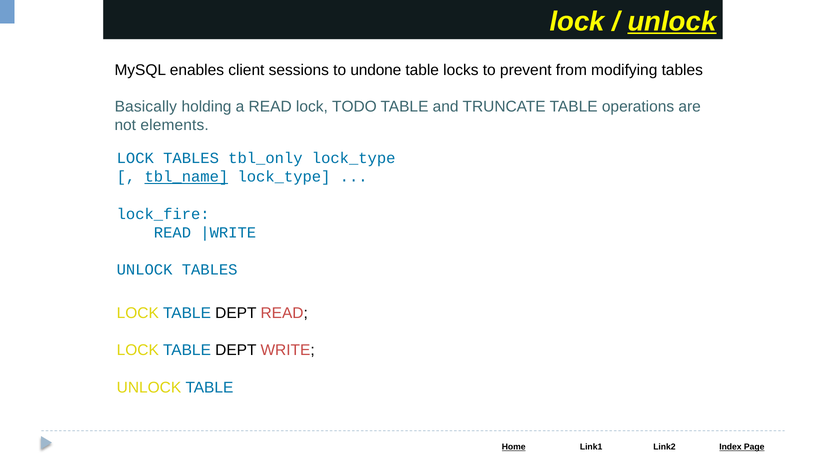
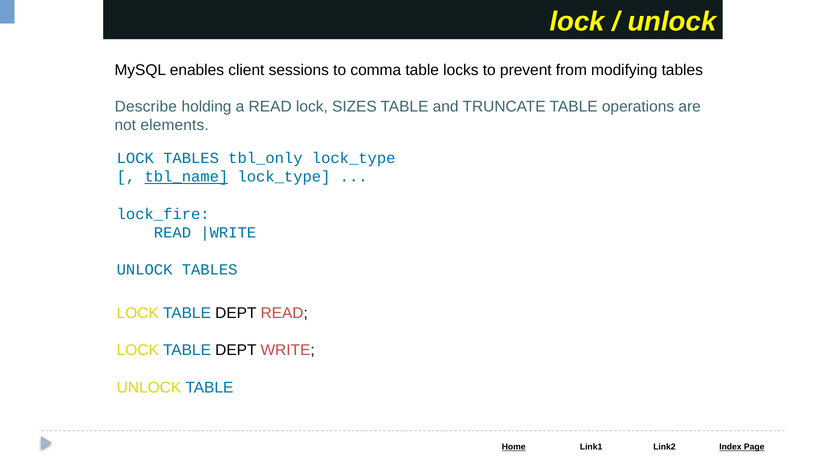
unlock at (672, 21) underline: present -> none
undone: undone -> comma
Basically: Basically -> Describe
TODO: TODO -> SIZES
